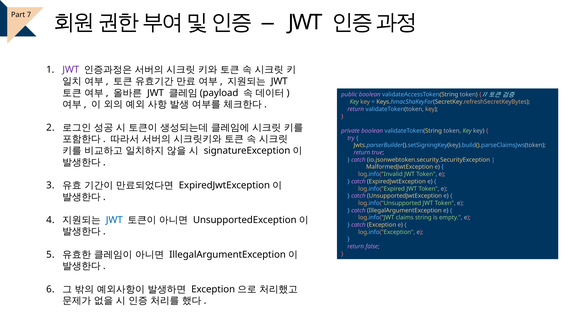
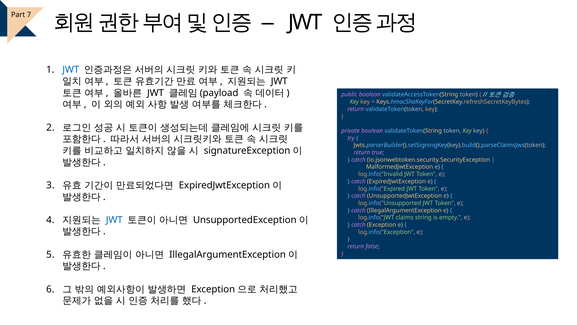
JWT at (71, 70) colour: purple -> blue
